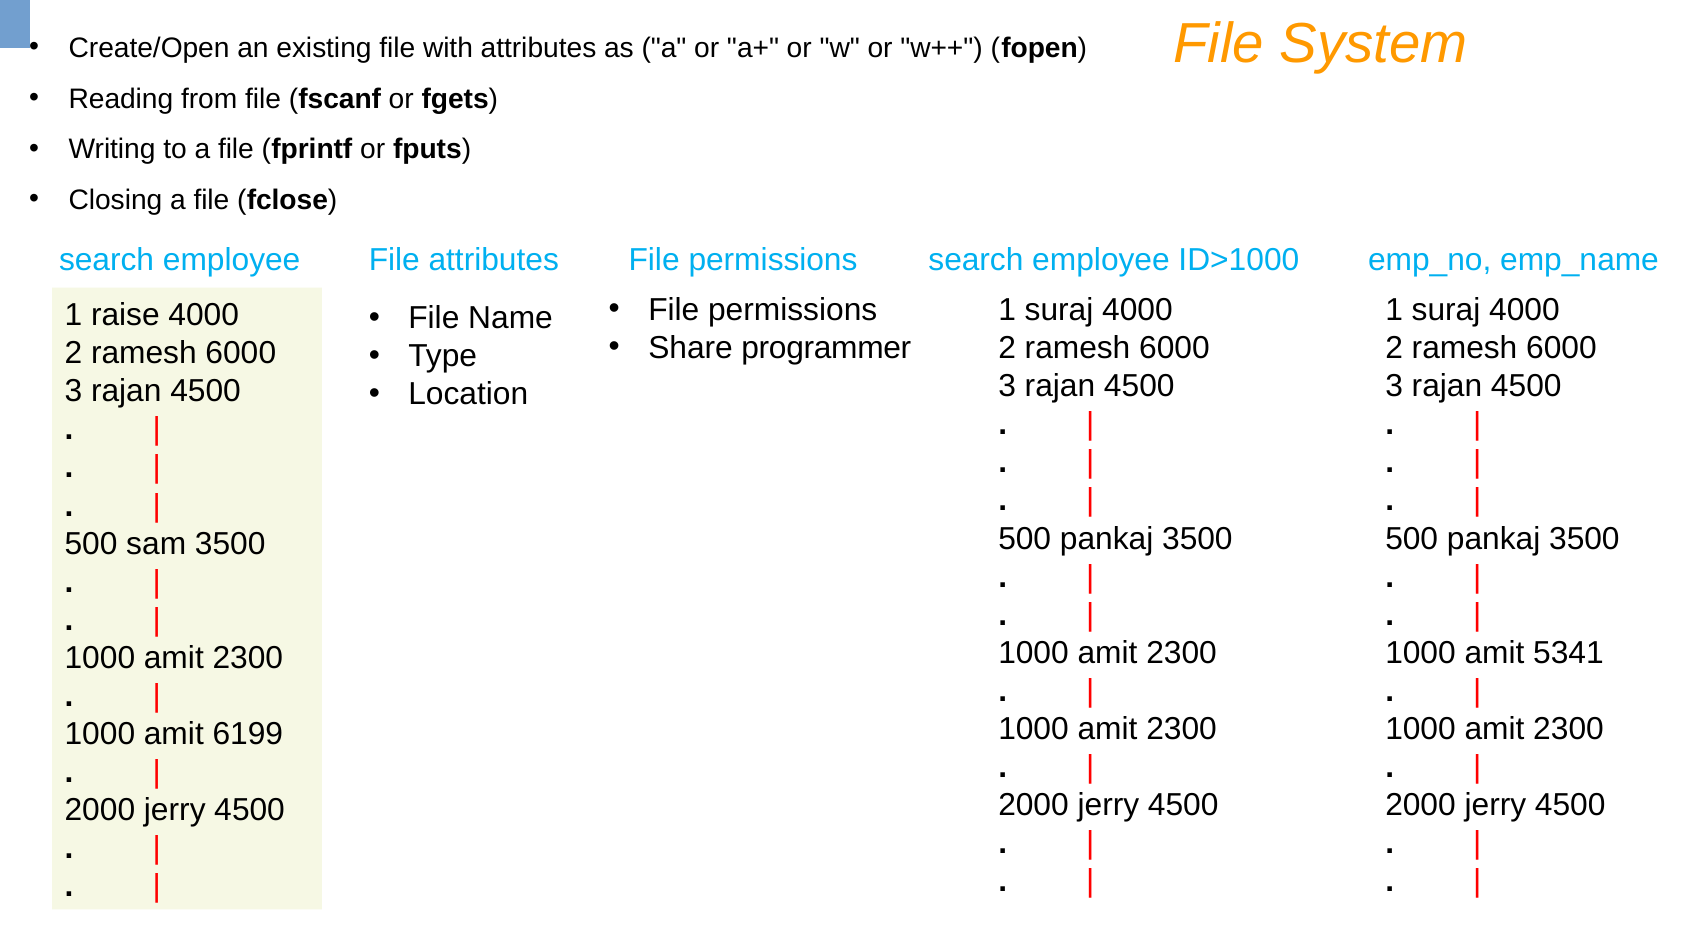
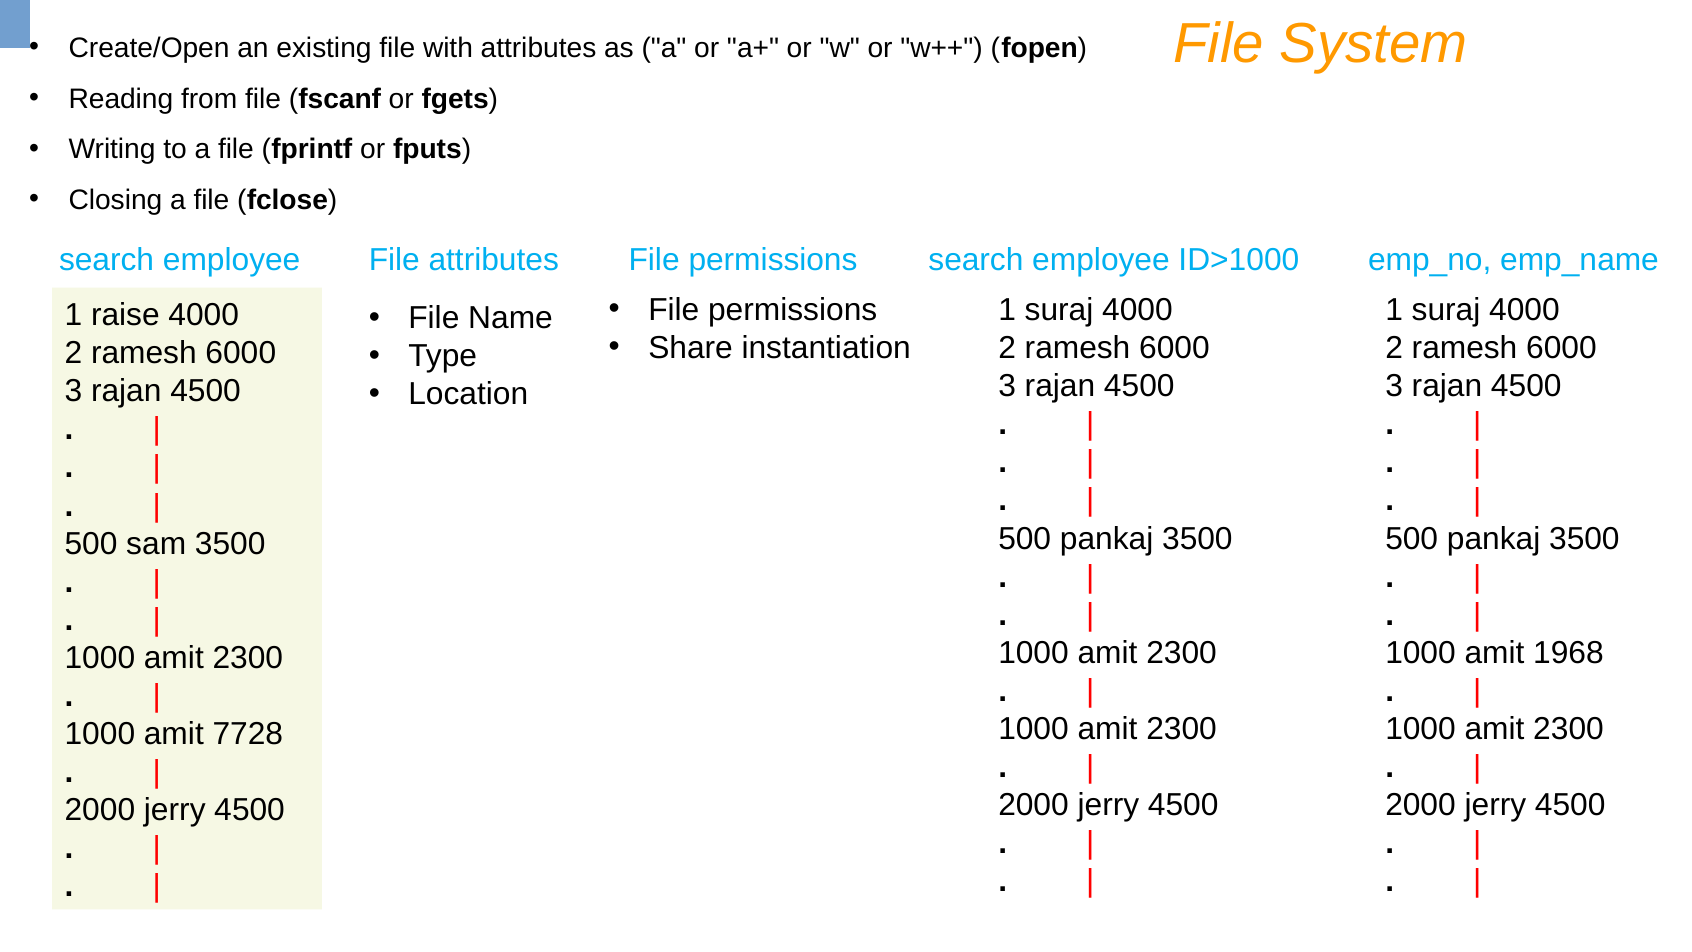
programmer: programmer -> instantiation
5341: 5341 -> 1968
6199: 6199 -> 7728
